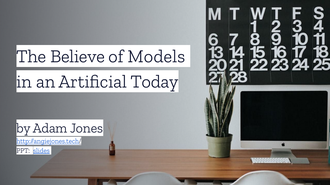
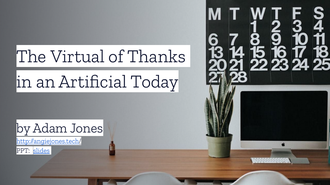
Believe: Believe -> Virtual
Models: Models -> Thanks
